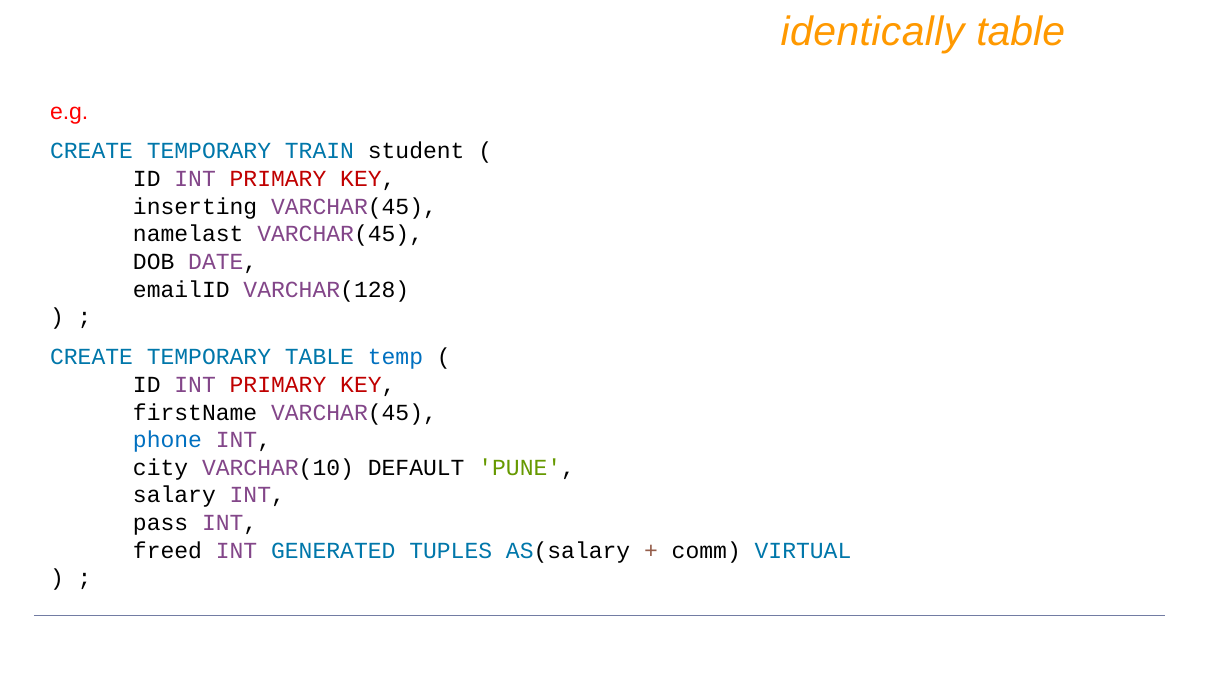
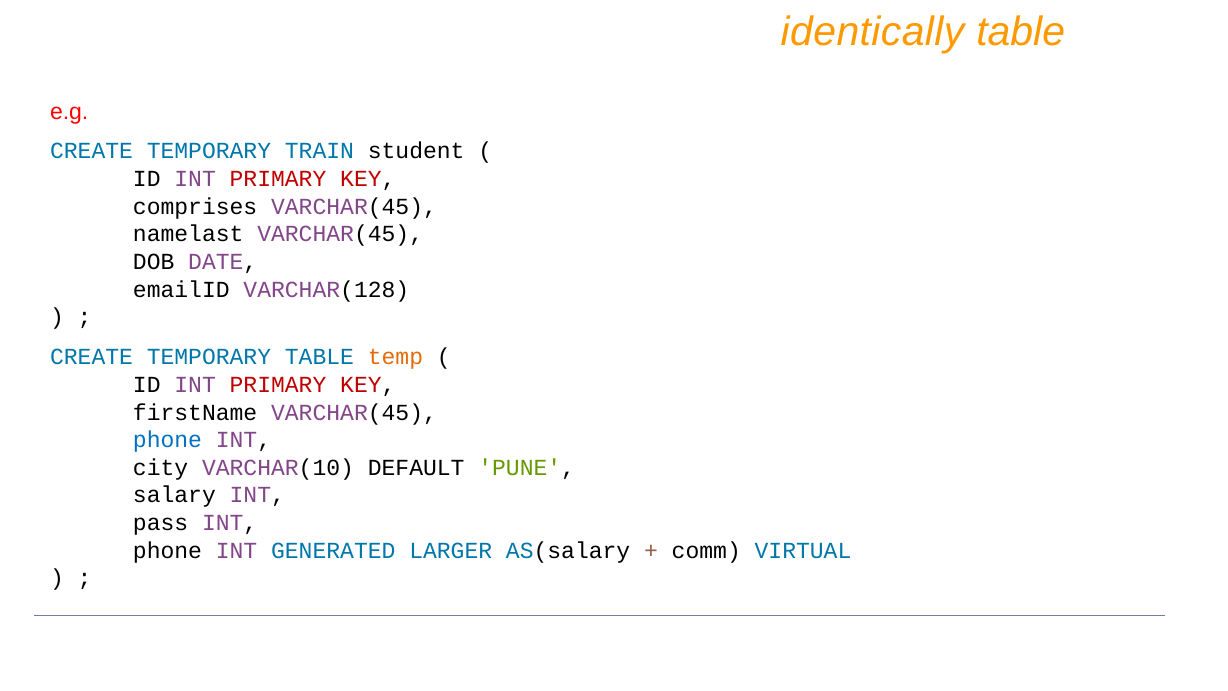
inserting: inserting -> comprises
temp colour: blue -> orange
freed at (168, 550): freed -> phone
TUPLES: TUPLES -> LARGER
